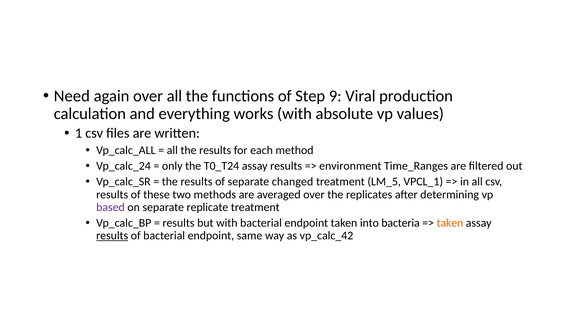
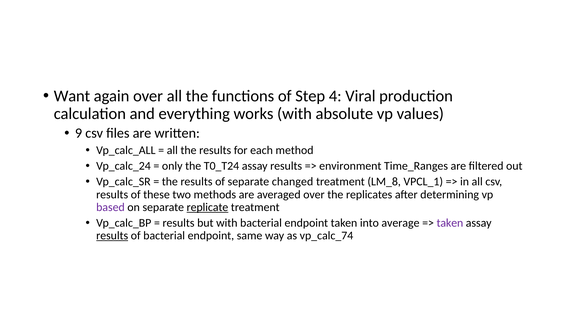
Need: Need -> Want
9: 9 -> 4
1: 1 -> 9
LM_5: LM_5 -> LM_8
replicate underline: none -> present
bacteria: bacteria -> average
taken at (450, 222) colour: orange -> purple
vp_calc_42: vp_calc_42 -> vp_calc_74
